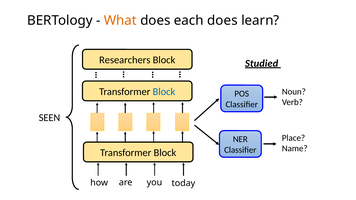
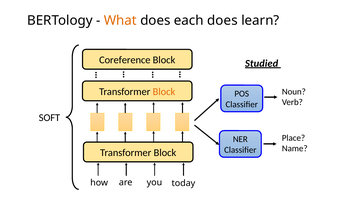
Researchers: Researchers -> Coreference
Block at (164, 92) colour: blue -> orange
SEEN: SEEN -> SOFT
